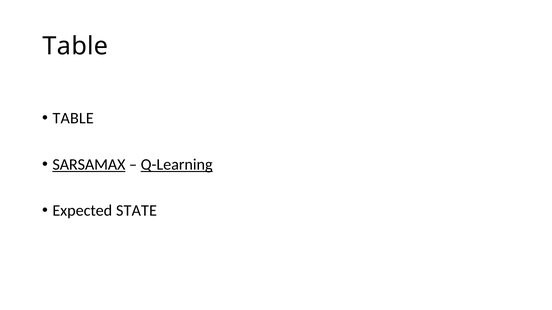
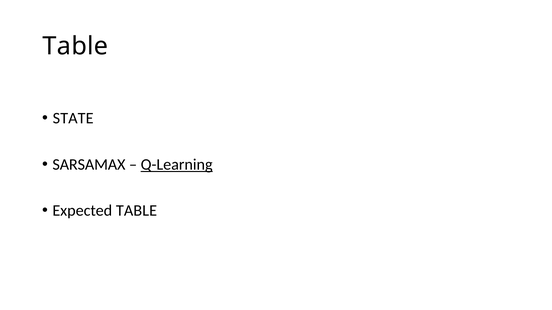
TABLE at (73, 118): TABLE -> STATE
SARSAMAX underline: present -> none
Expected STATE: STATE -> TABLE
